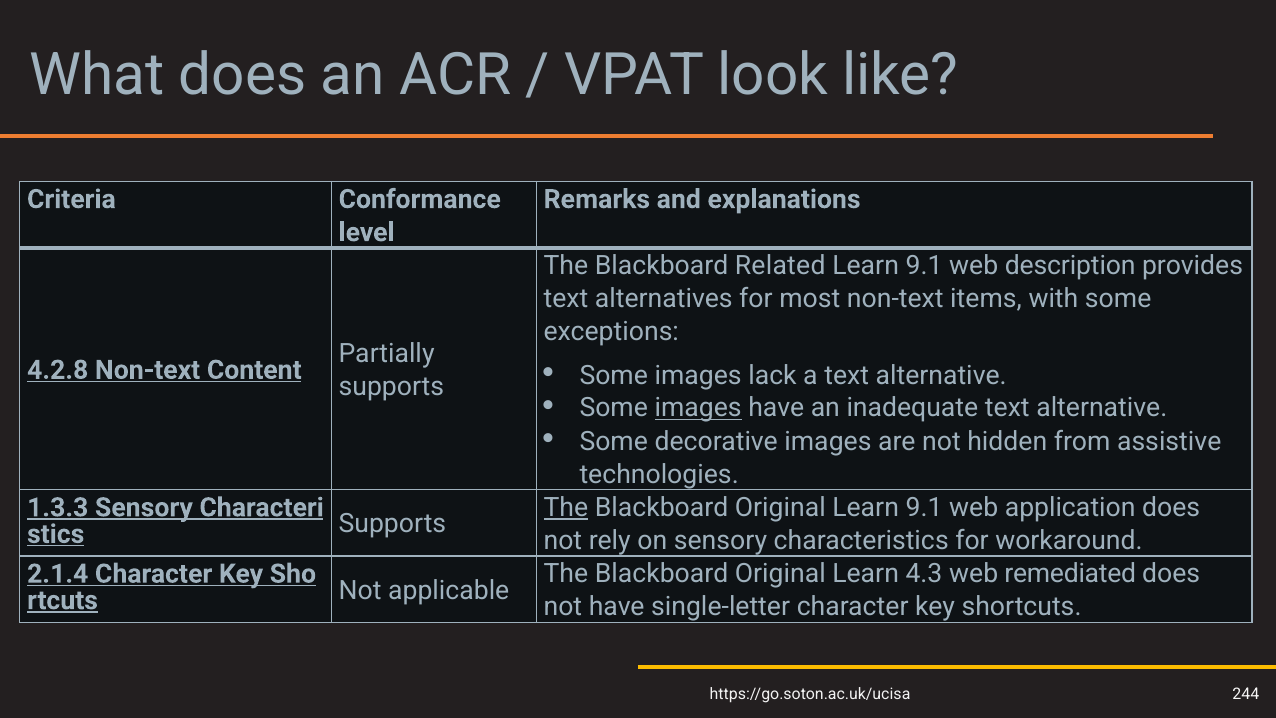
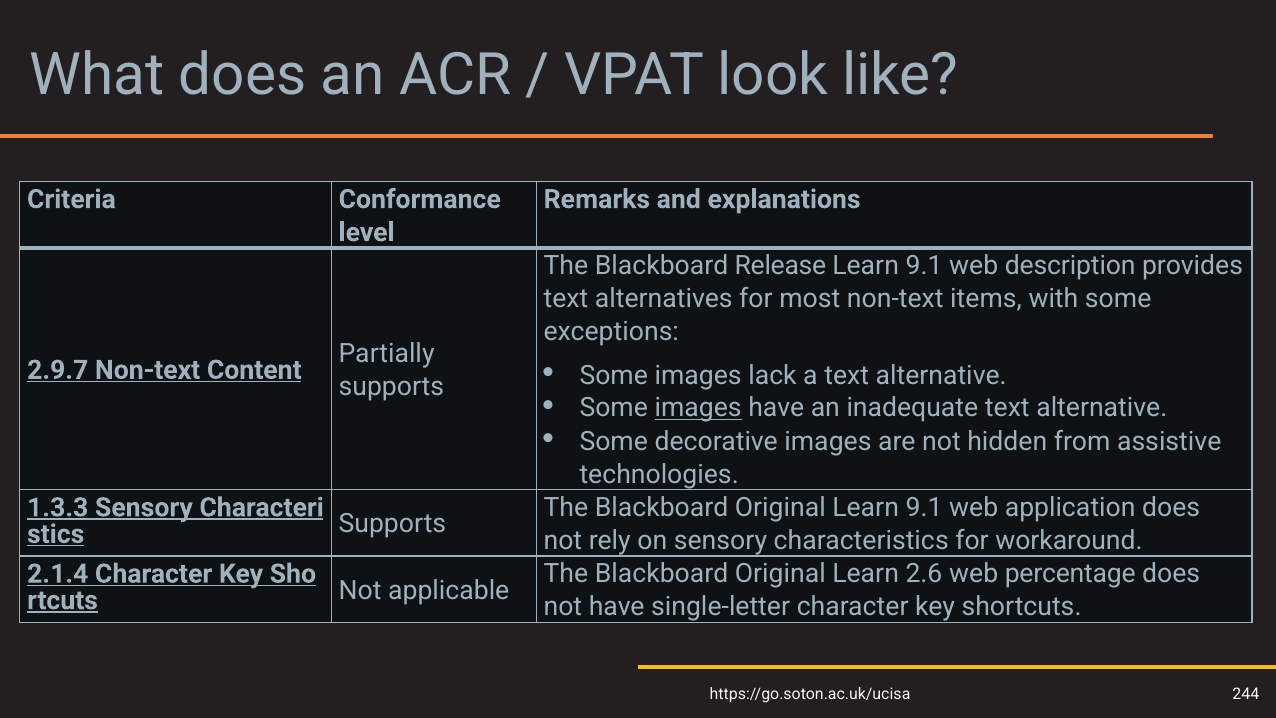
Related: Related -> Release
4.2.8: 4.2.8 -> 2.9.7
The at (566, 507) underline: present -> none
4.3: 4.3 -> 2.6
remediated: remediated -> percentage
